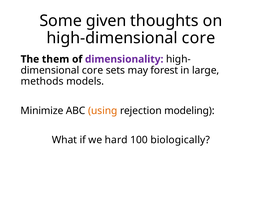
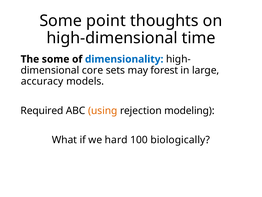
given: given -> point
high-dimensional core: core -> time
The them: them -> some
dimensionality colour: purple -> blue
methods: methods -> accuracy
Minimize: Minimize -> Required
